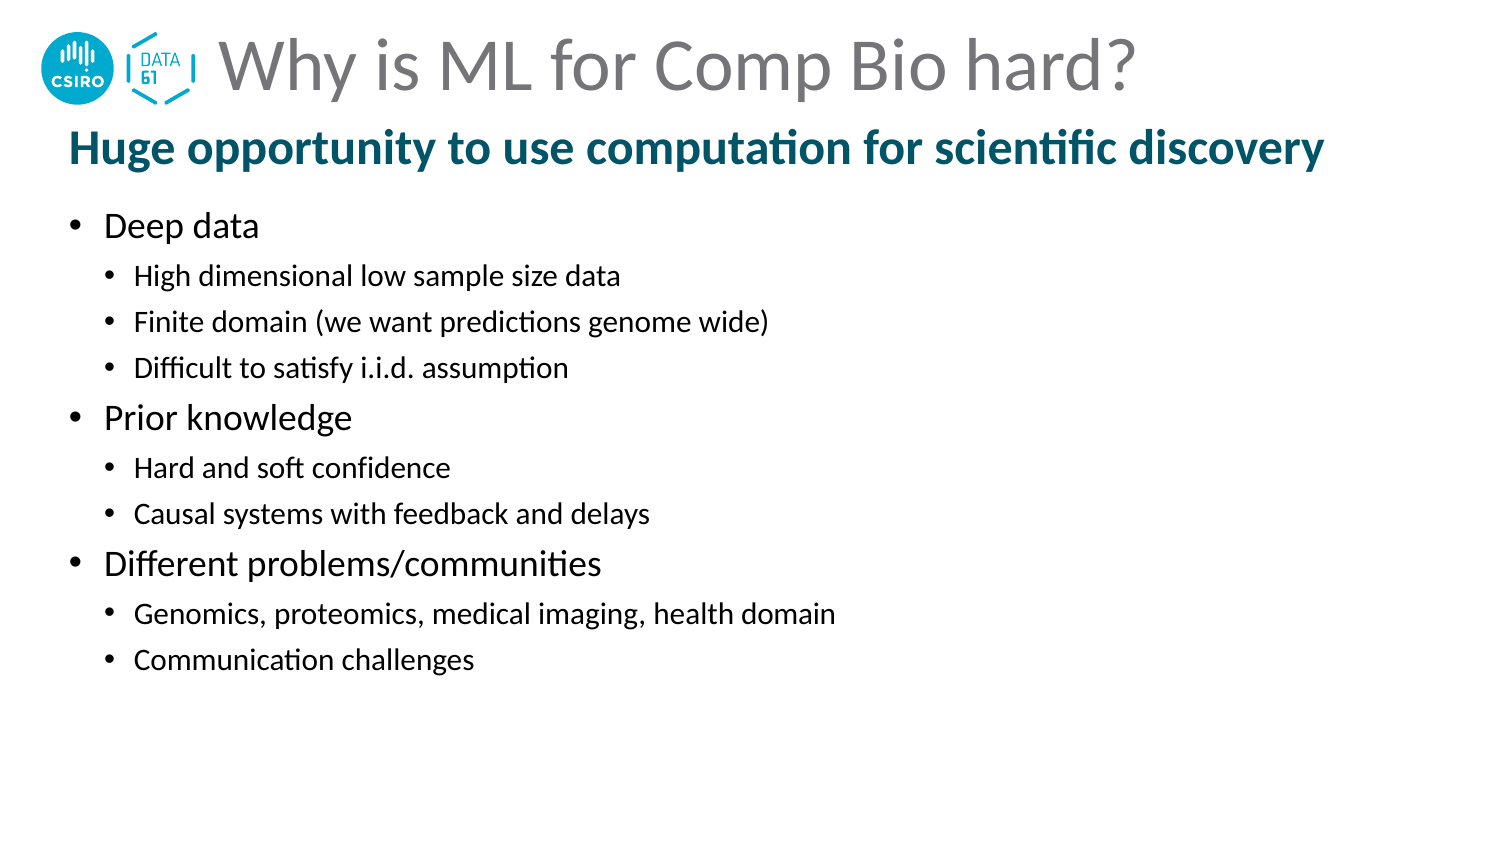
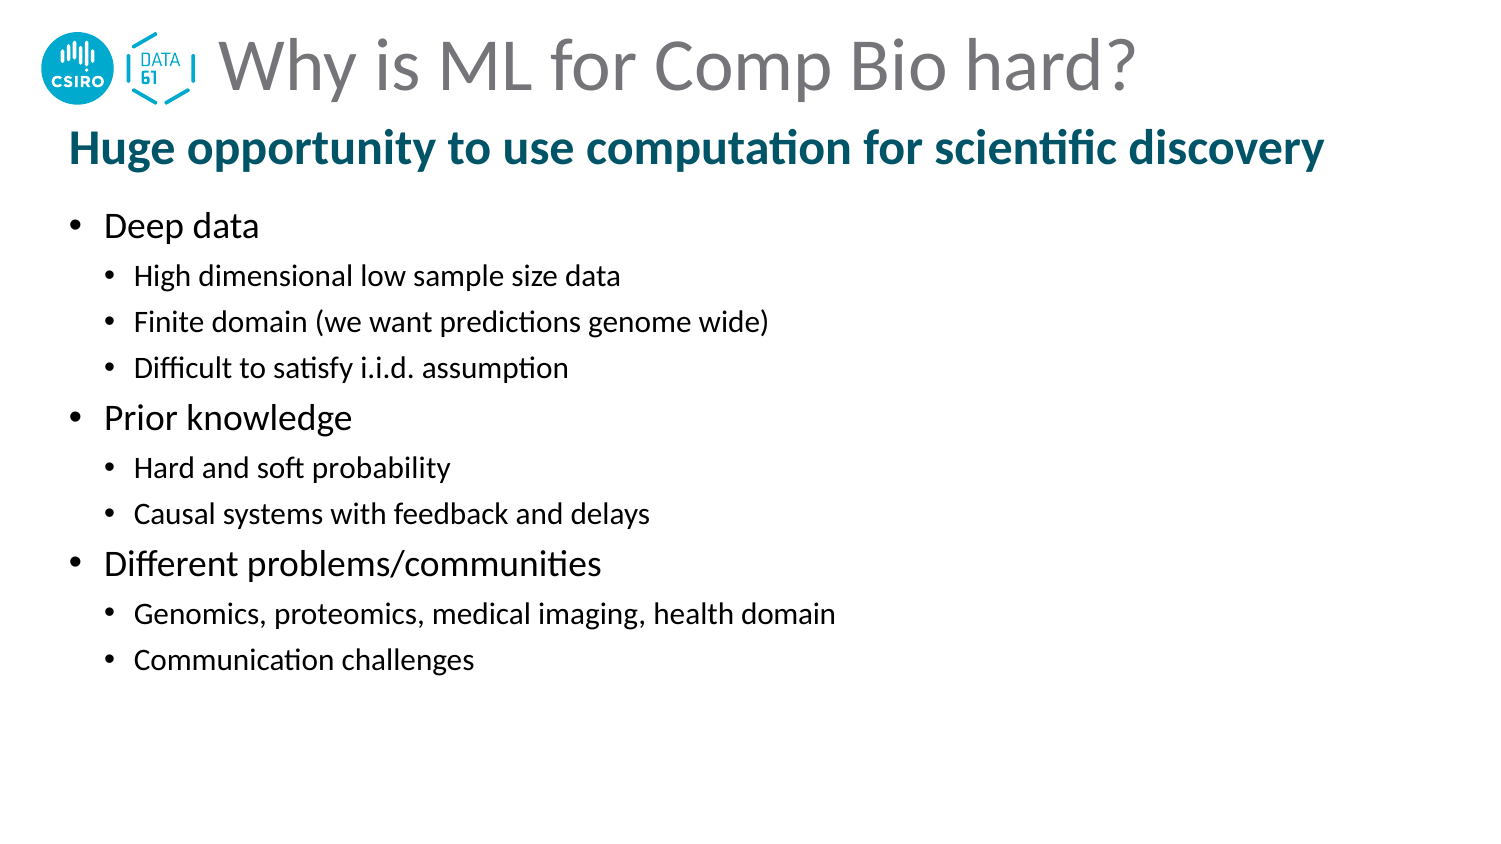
confidence: confidence -> probability
